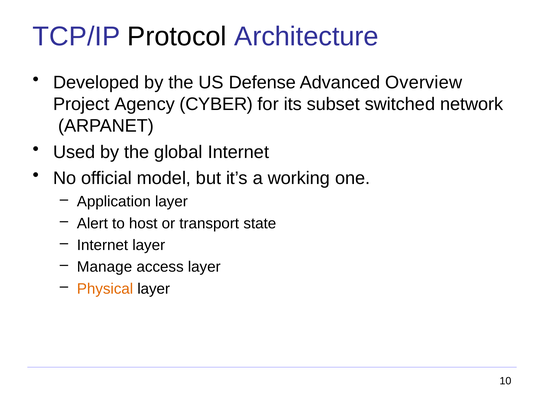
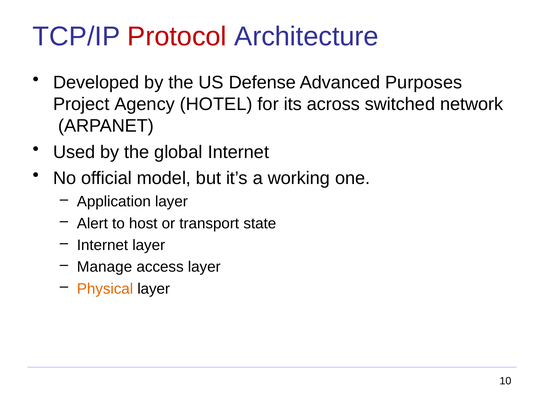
Protocol colour: black -> red
Overview: Overview -> Purposes
CYBER: CYBER -> HOTEL
subset: subset -> across
